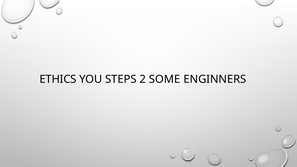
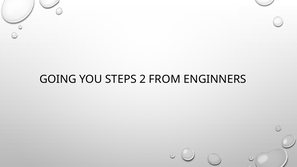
ETHICS: ETHICS -> GOING
SOME: SOME -> FROM
